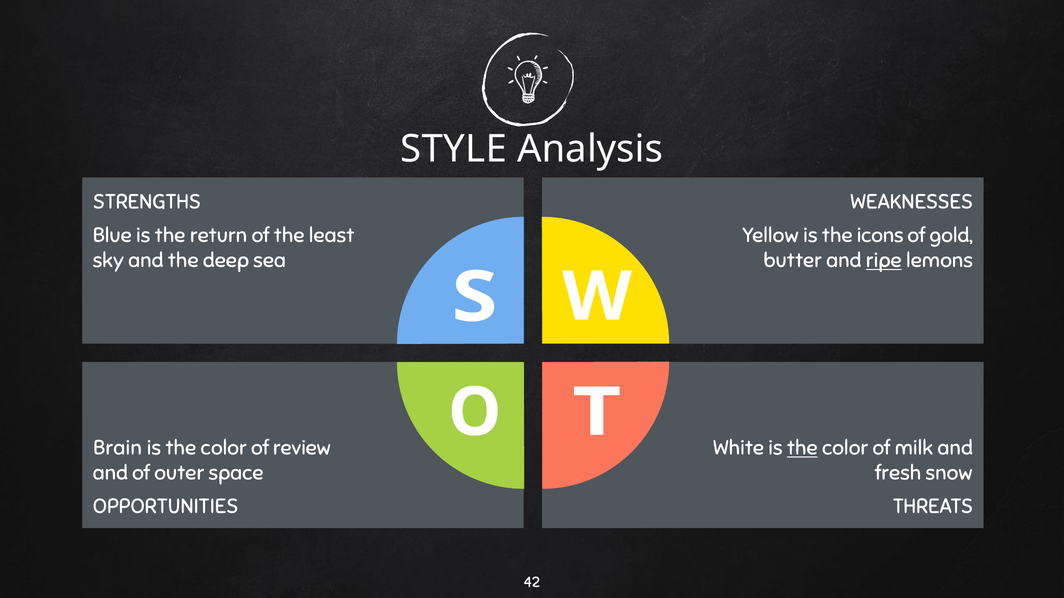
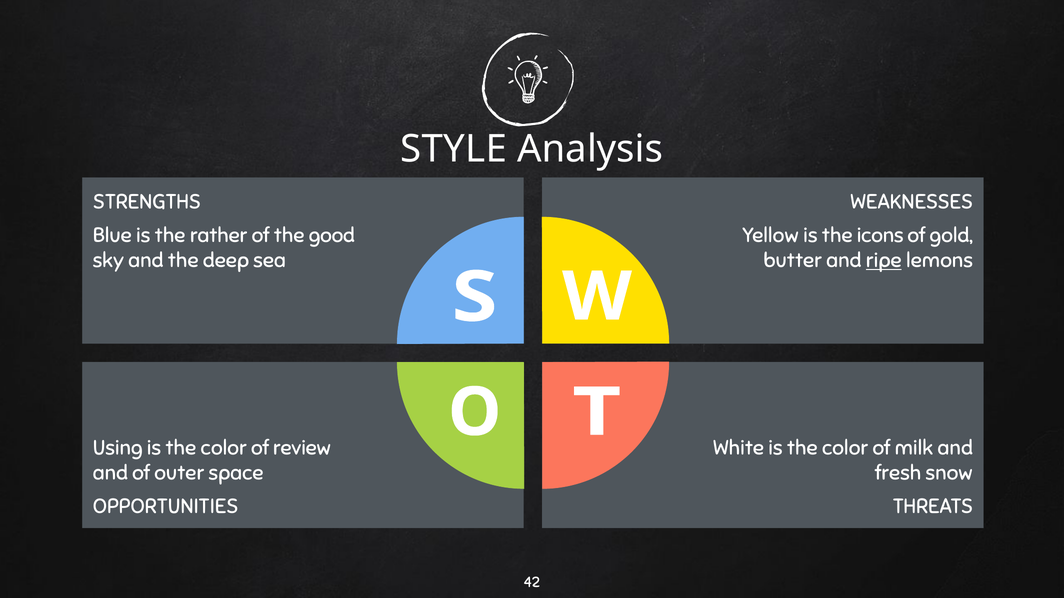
return: return -> rather
least: least -> good
Brain: Brain -> Using
the at (802, 448) underline: present -> none
